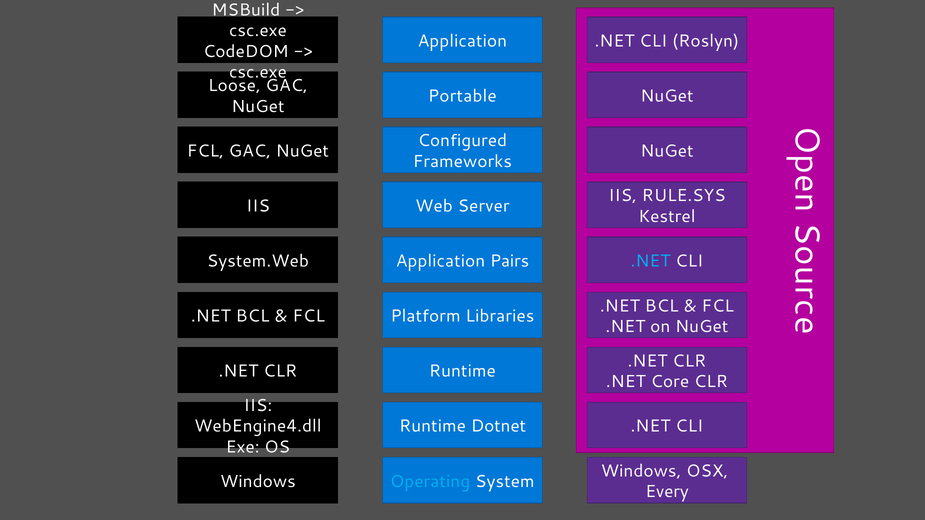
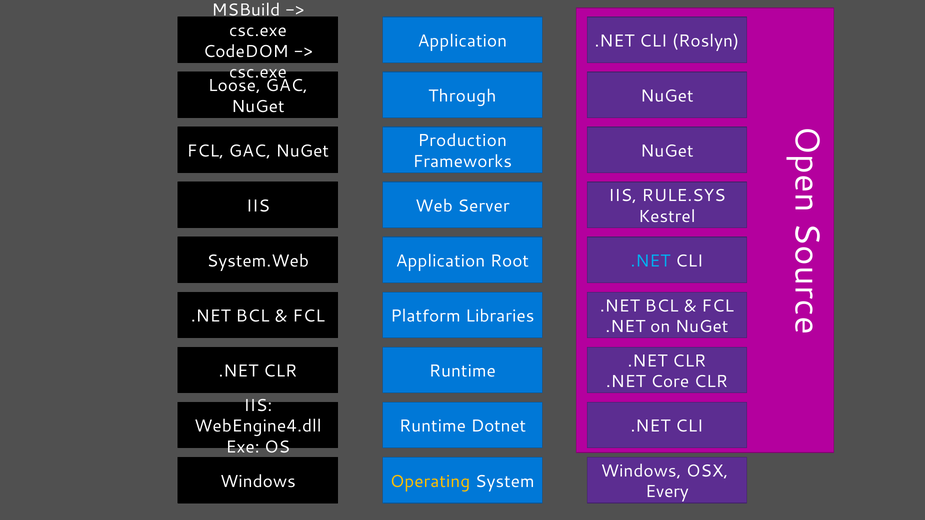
Portable: Portable -> Through
Configured: Configured -> Production
Pairs: Pairs -> Root
Operating colour: light blue -> yellow
